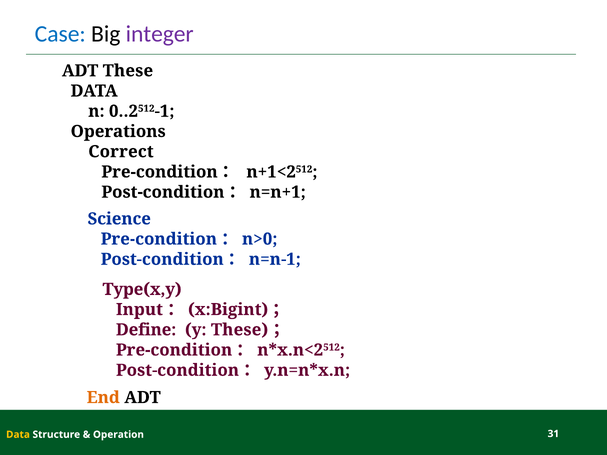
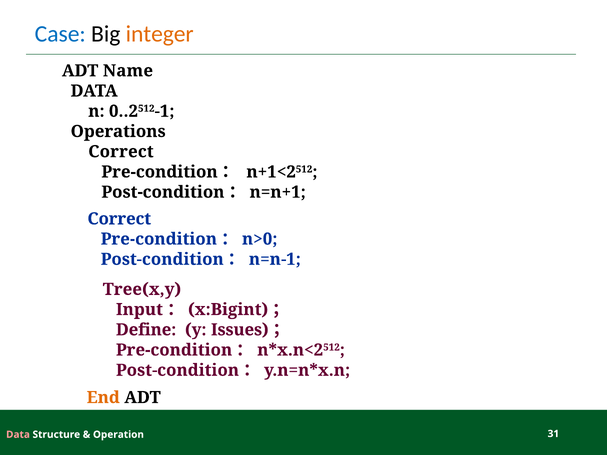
integer colour: purple -> orange
ADT These: These -> Name
Science at (119, 219): Science -> Correct
Type(x,y: Type(x,y -> Tree(x,y
y These: These -> Issues
Data at (18, 435) colour: yellow -> pink
